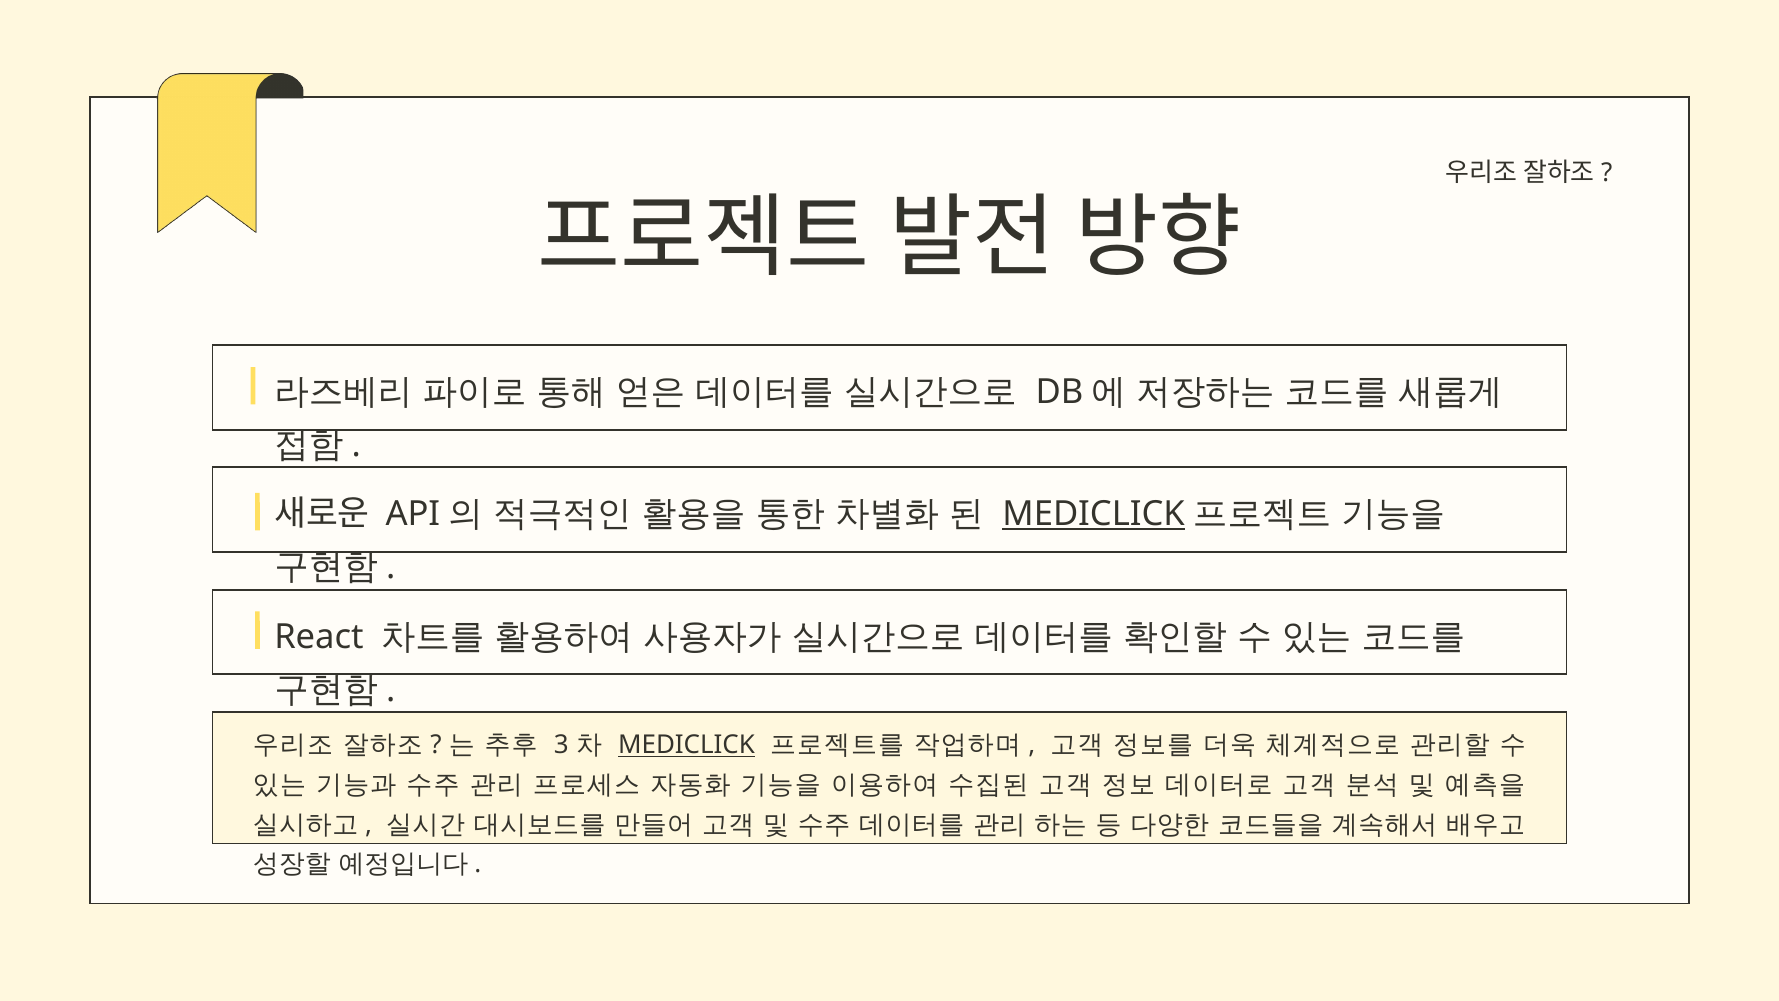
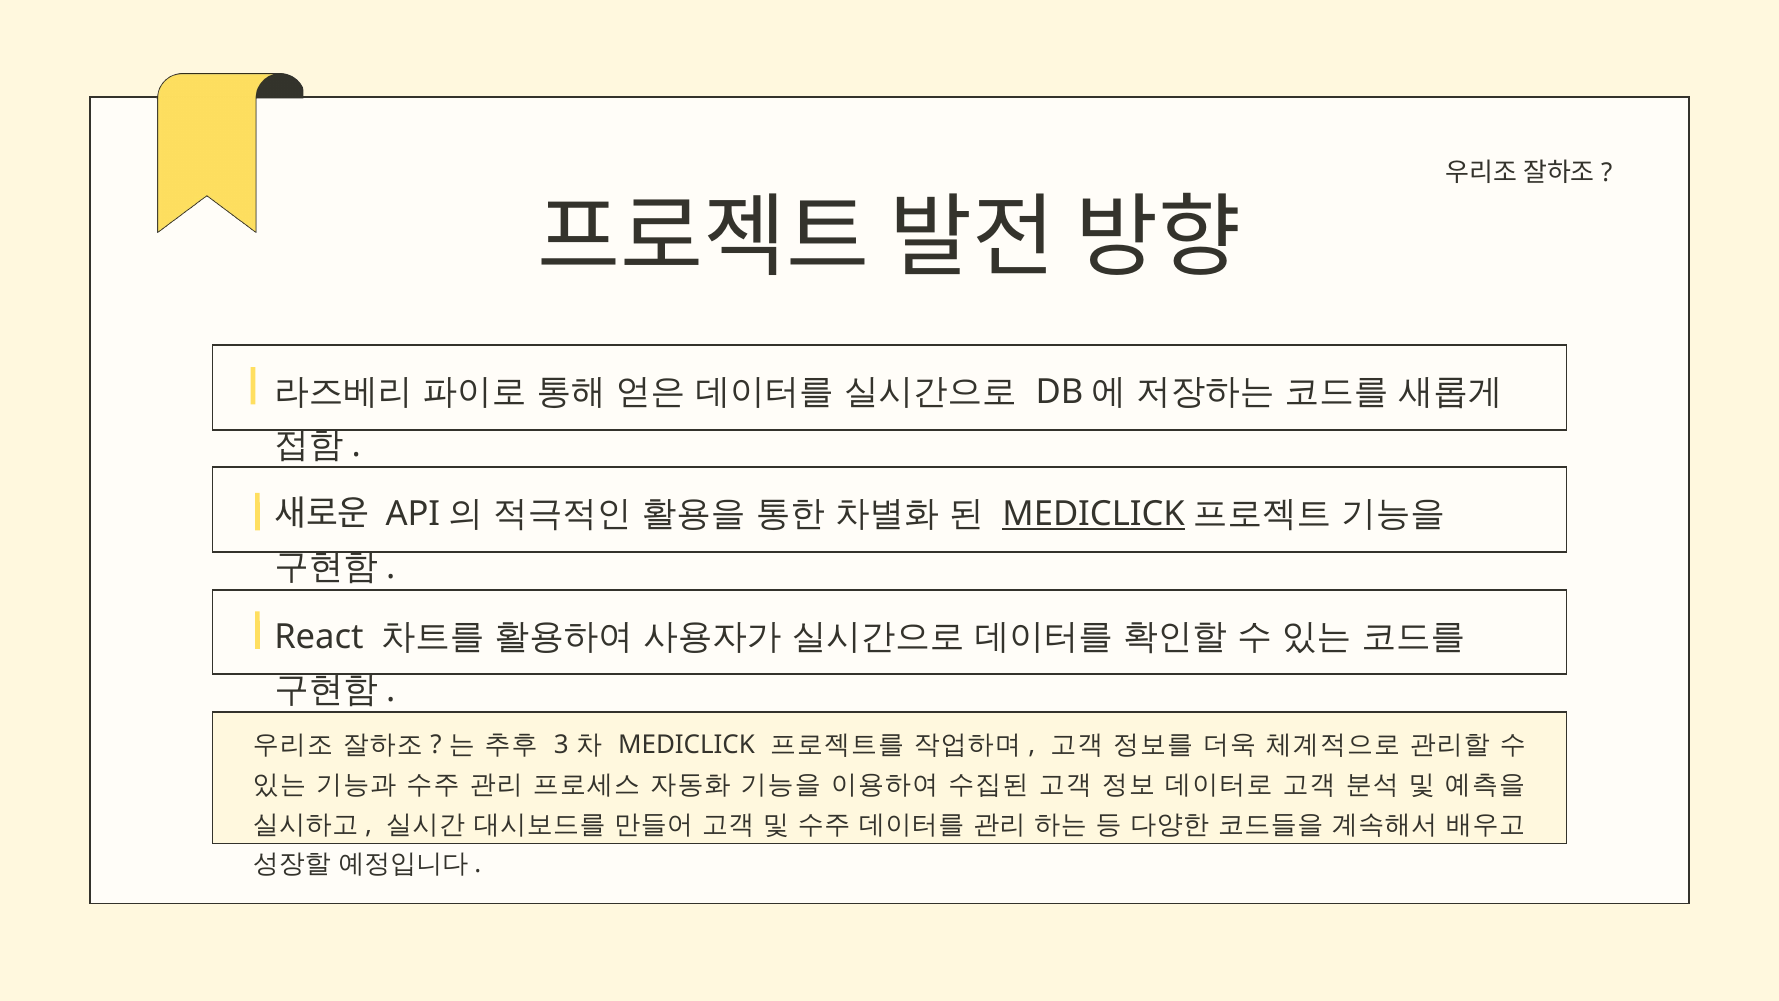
MEDICLICK at (686, 745) underline: present -> none
